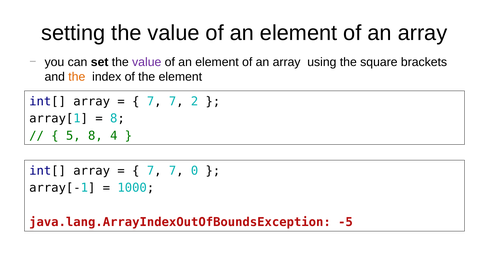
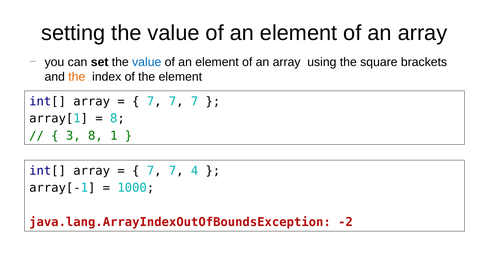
value at (147, 62) colour: purple -> blue
7 7 2: 2 -> 7
5: 5 -> 3
4: 4 -> 1
0: 0 -> 4
-5: -5 -> -2
